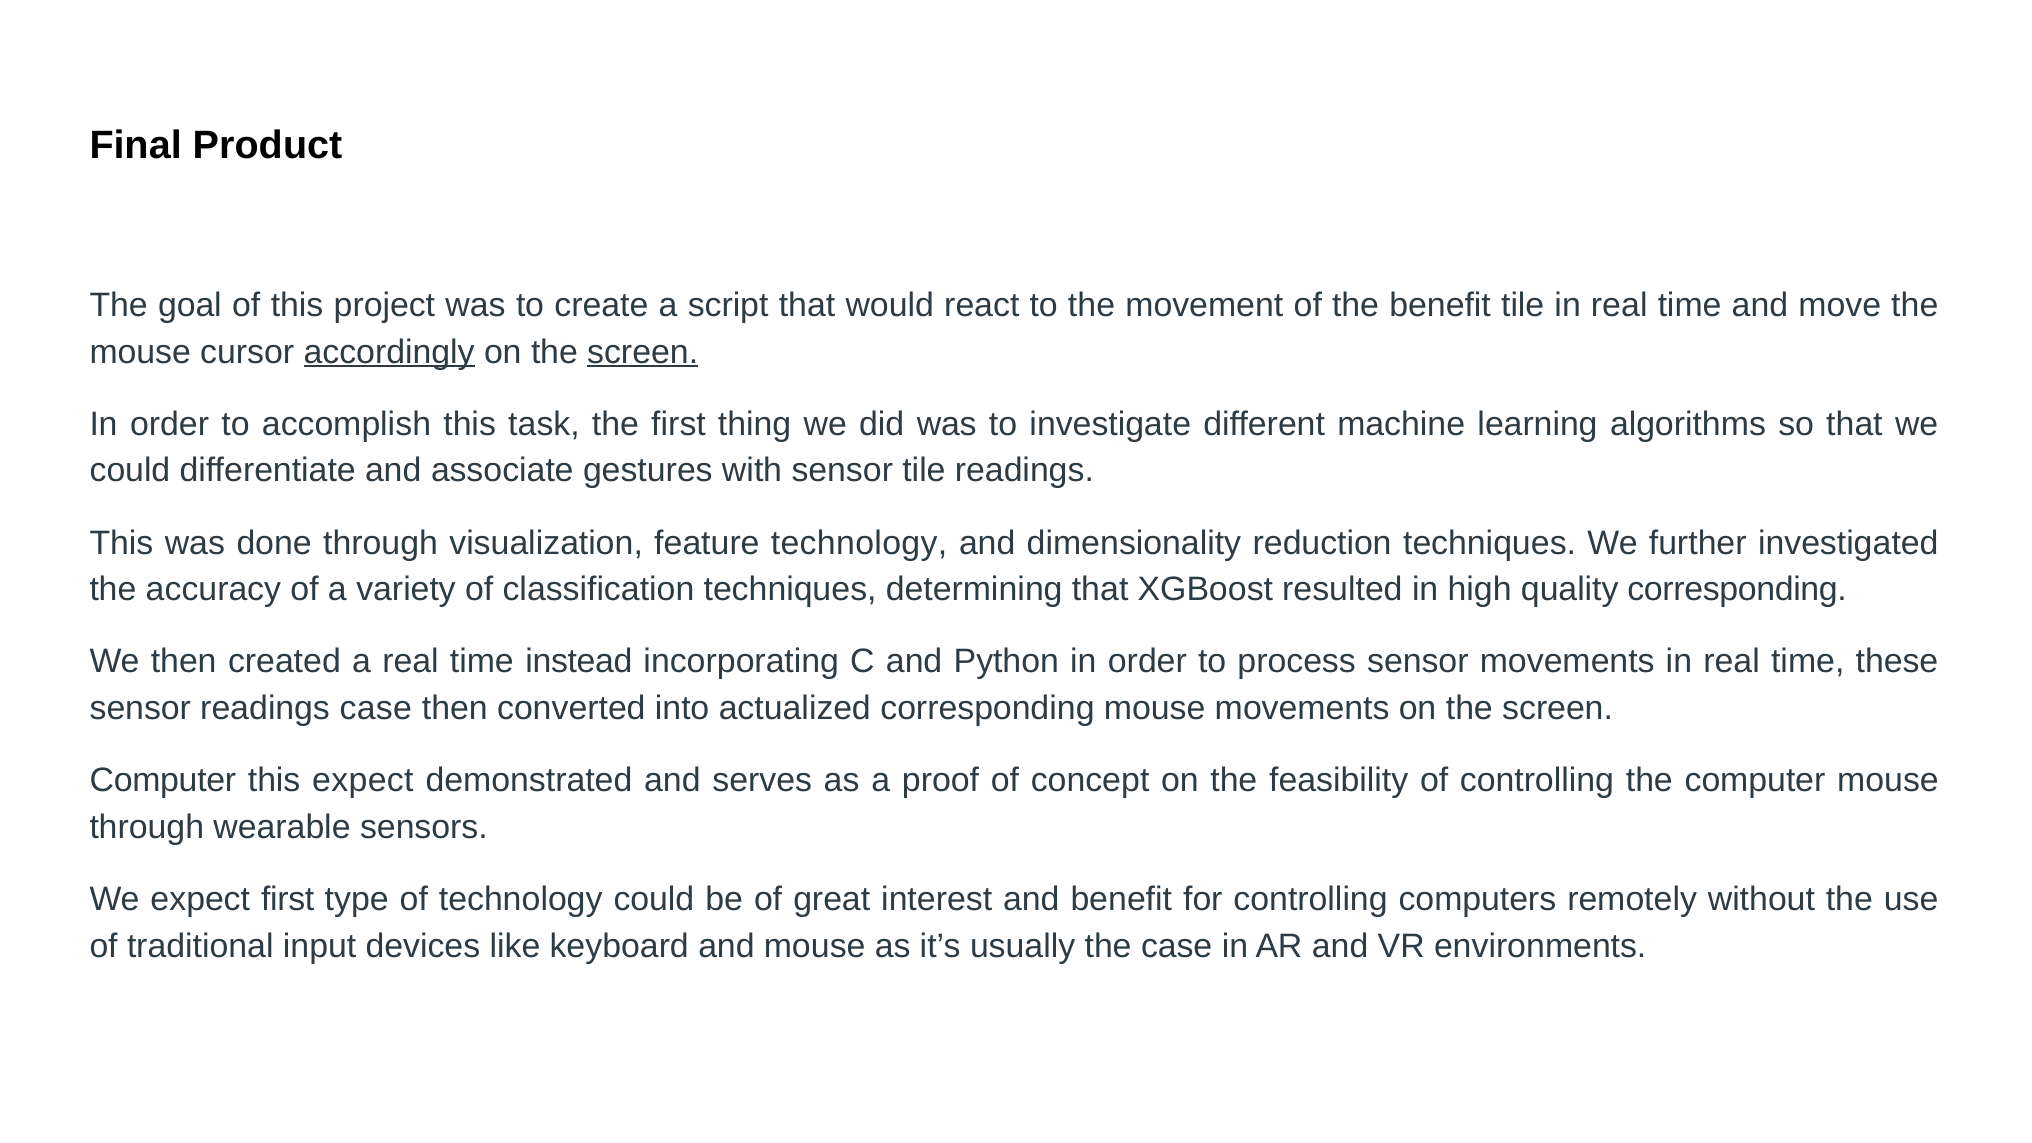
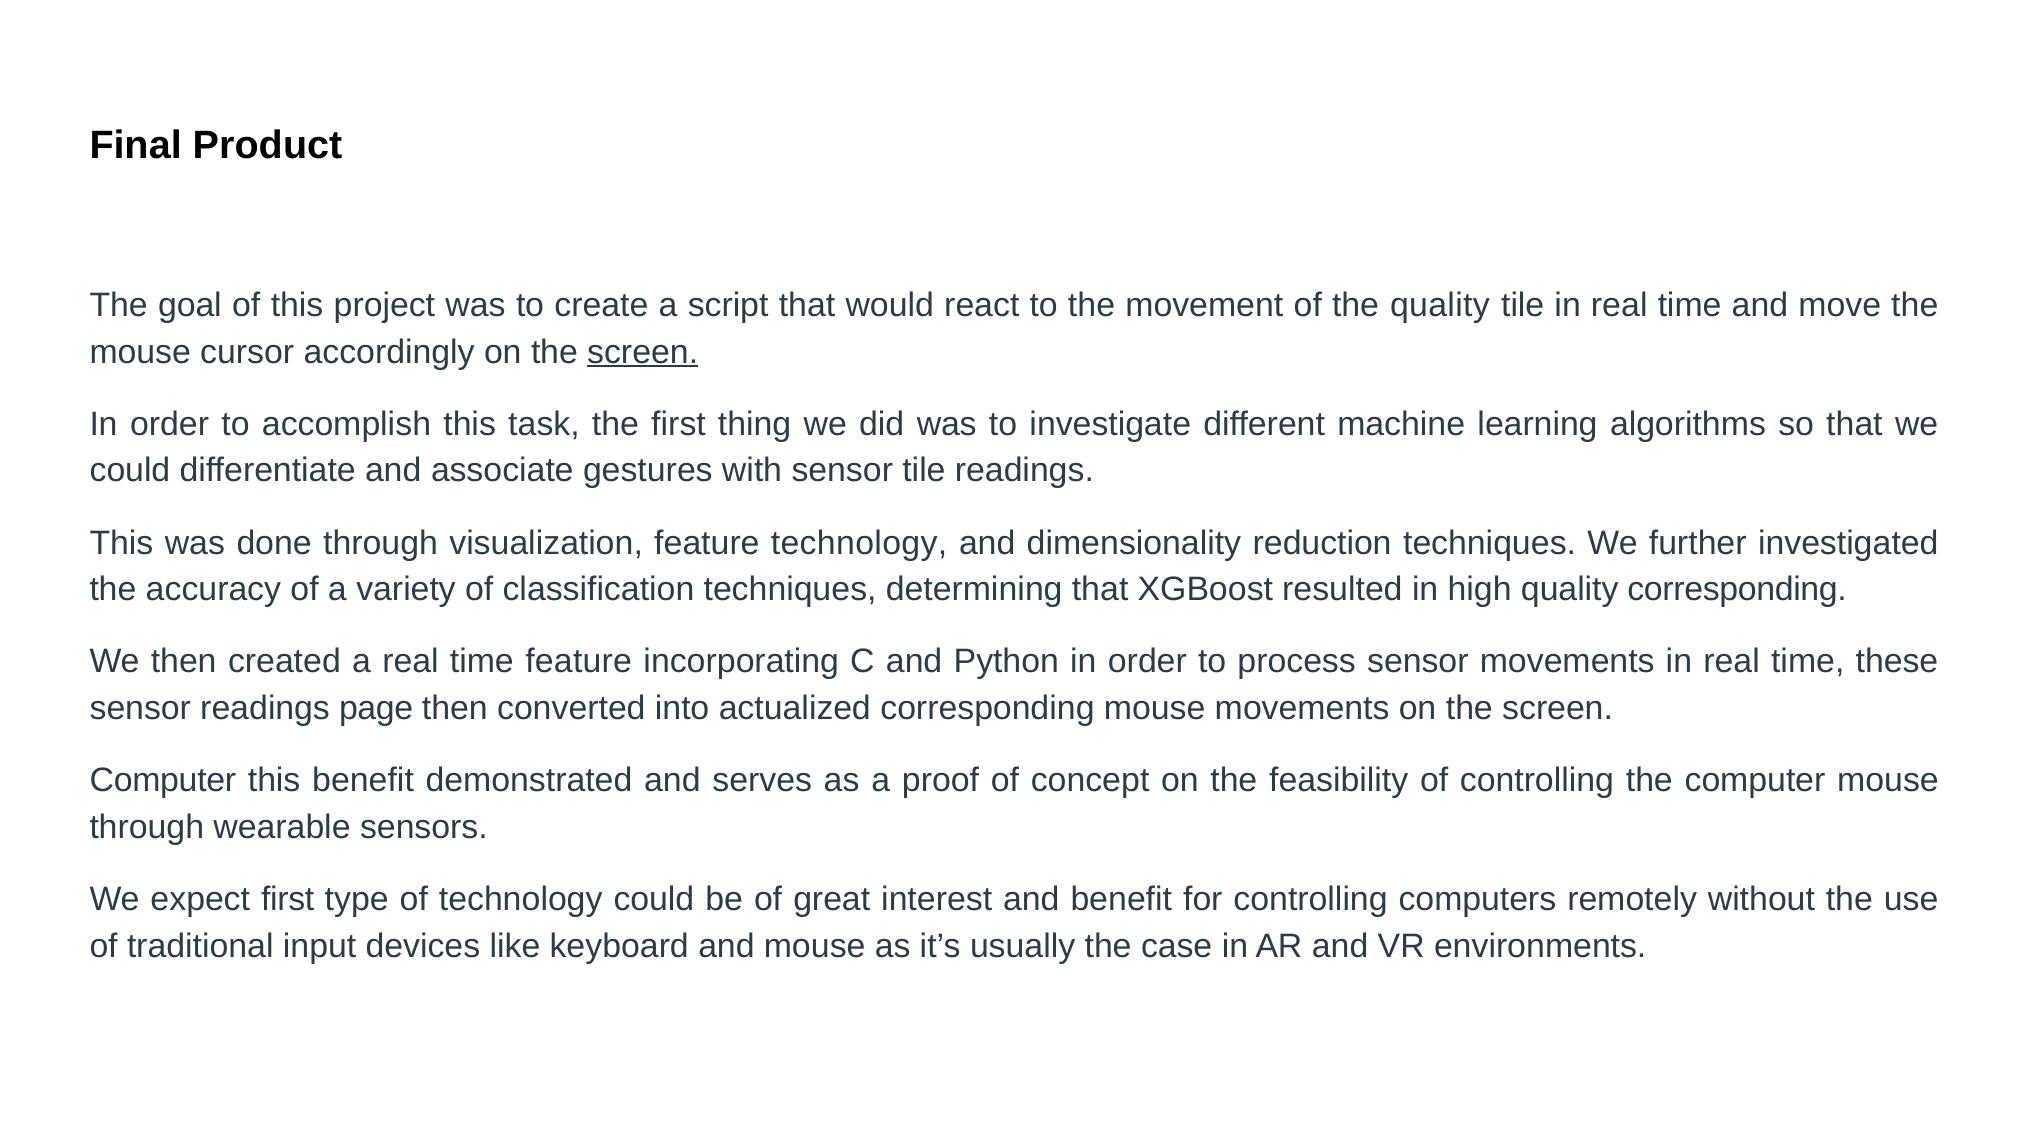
the benefit: benefit -> quality
accordingly underline: present -> none
time instead: instead -> feature
readings case: case -> page
this expect: expect -> benefit
